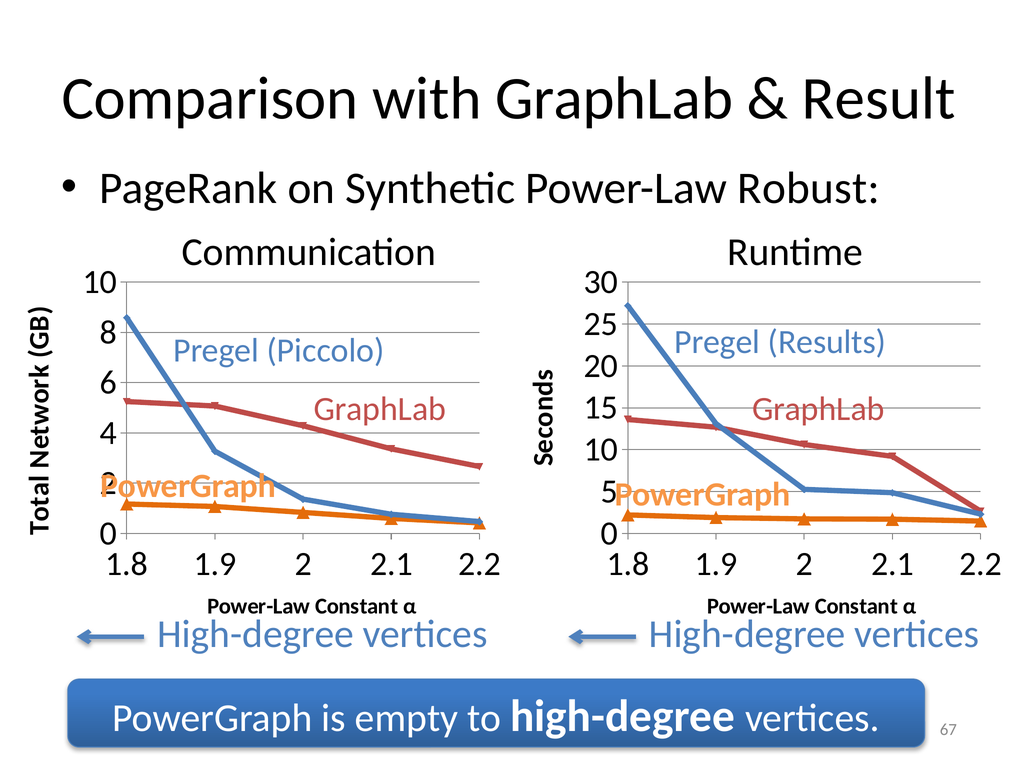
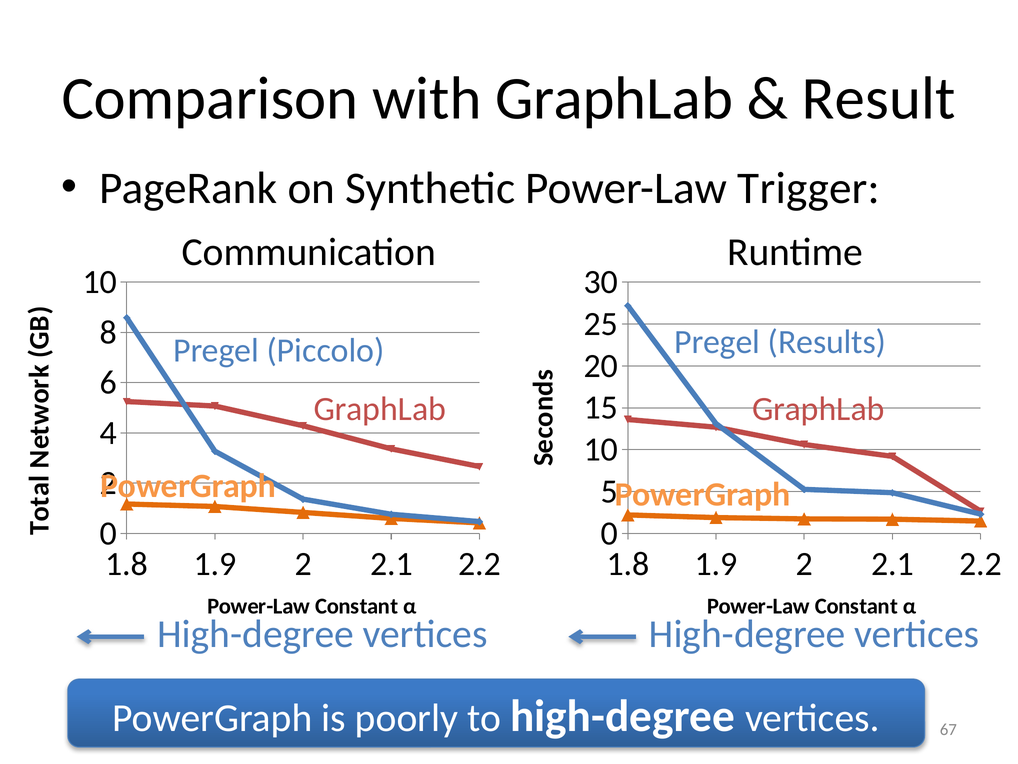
Robust: Robust -> Trigger
empty: empty -> poorly
